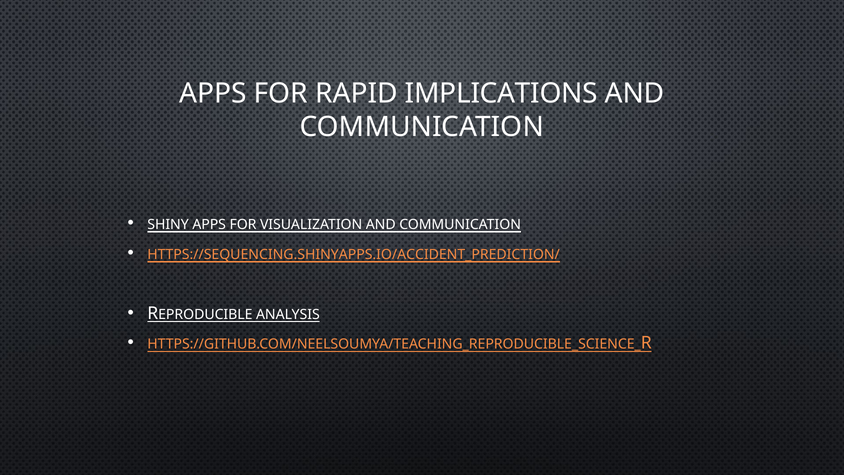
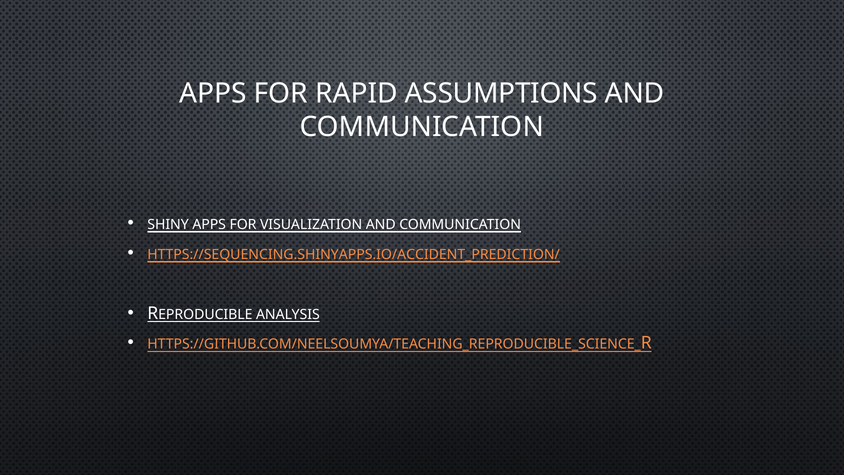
IMPLICATIONS: IMPLICATIONS -> ASSUMPTIONS
